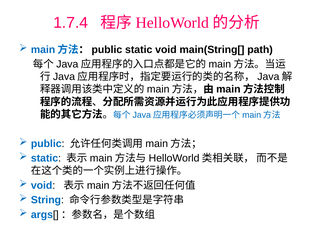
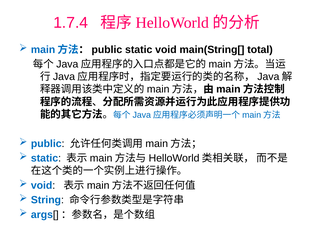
path: path -> total
